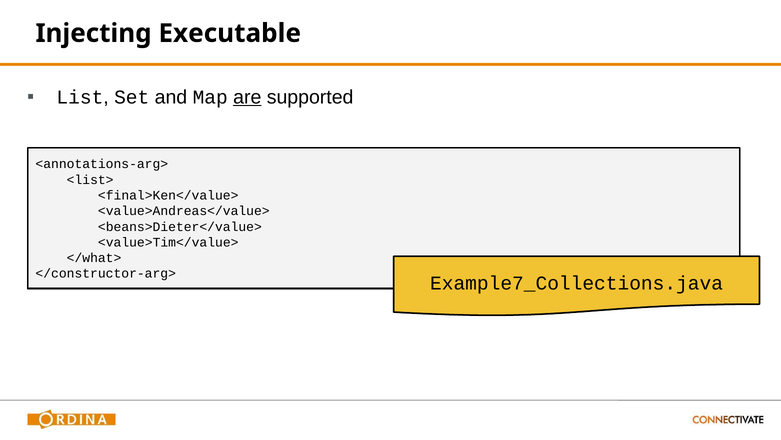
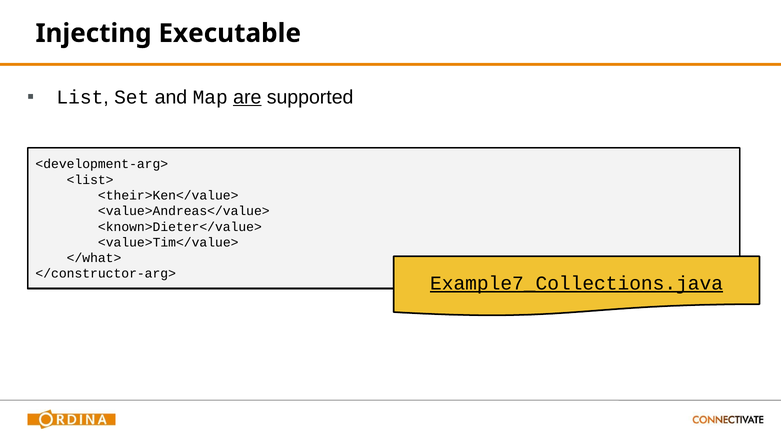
<annotations-arg>: <annotations-arg> -> <development-arg>
<final>Ken</value>: <final>Ken</value> -> <their>Ken</value>
<beans>Dieter</value>: <beans>Dieter</value> -> <known>Dieter</value>
Example7_Collections.java underline: none -> present
